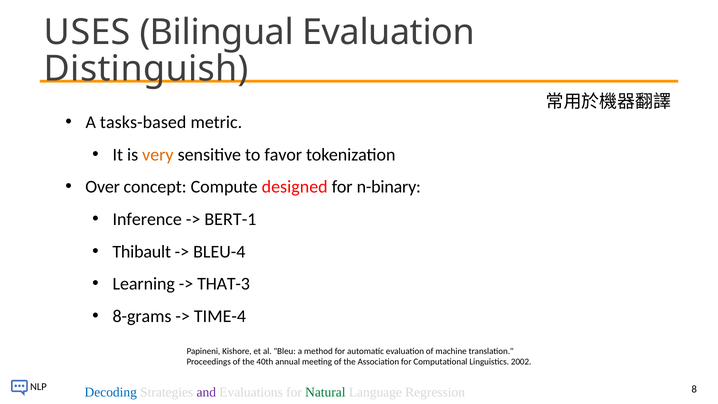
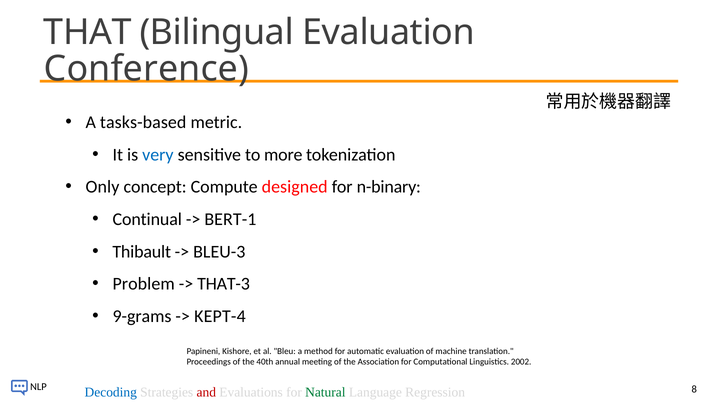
USES: USES -> THAT
Distinguish: Distinguish -> Conference
very colour: orange -> blue
favor: favor -> more
Over: Over -> Only
Inference: Inference -> Continual
BLEU-4: BLEU-4 -> BLEU-3
Learning: Learning -> Problem
8-grams: 8-grams -> 9-grams
TIME-4: TIME-4 -> KEPT-4
and colour: purple -> red
